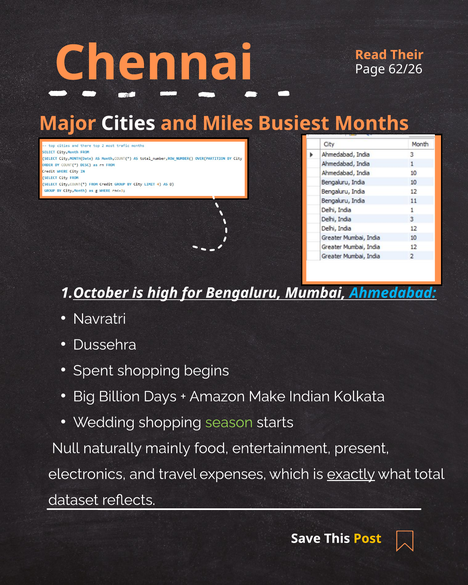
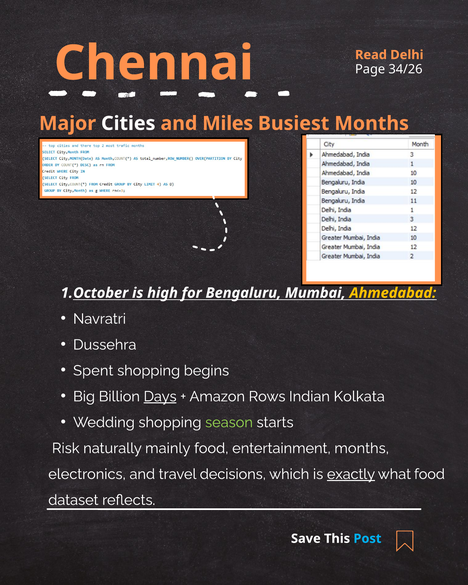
Their: Their -> Delhi
62/26: 62/26 -> 34/26
Ahmedabad colour: light blue -> yellow
Days underline: none -> present
Make: Make -> Rows
Null: Null -> Risk
entertainment present: present -> months
expenses: expenses -> decisions
what total: total -> food
Post colour: yellow -> light blue
